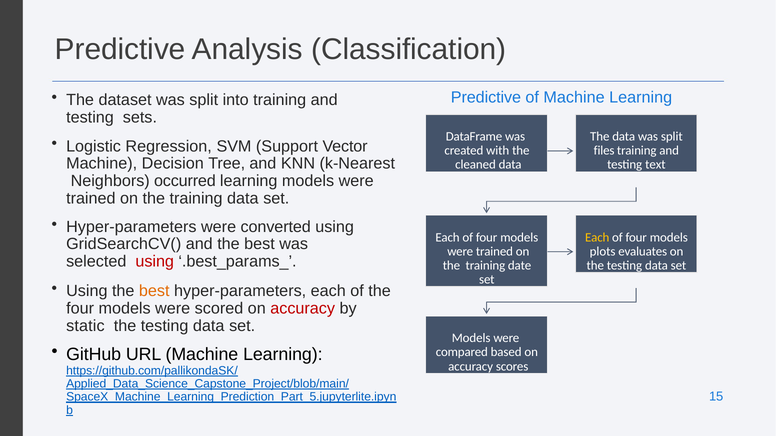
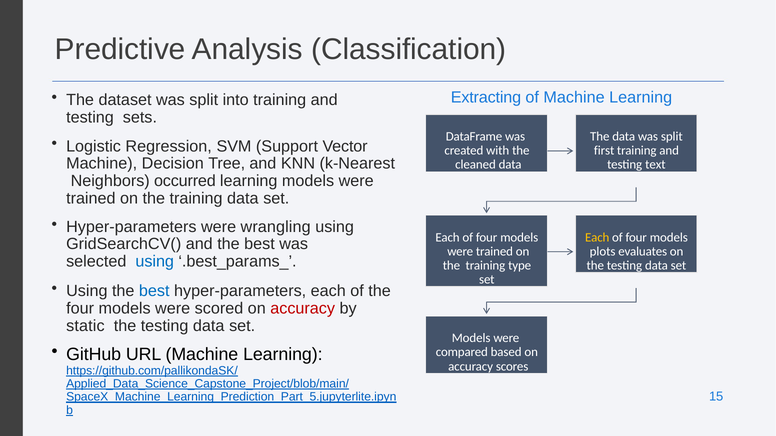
Predictive at (486, 98): Predictive -> Extracting
files: files -> first
converted: converted -> wrangling
using at (155, 262) colour: red -> blue
date: date -> type
best at (154, 291) colour: orange -> blue
